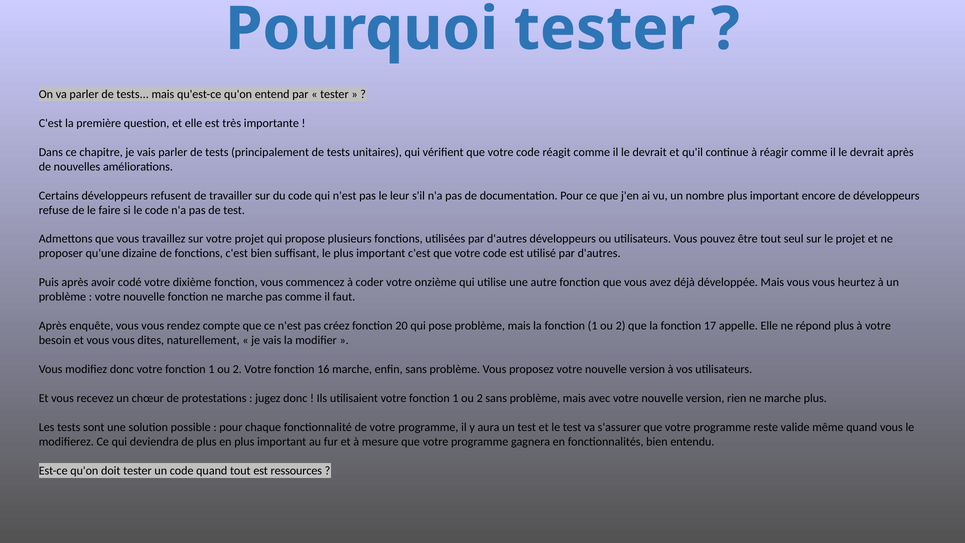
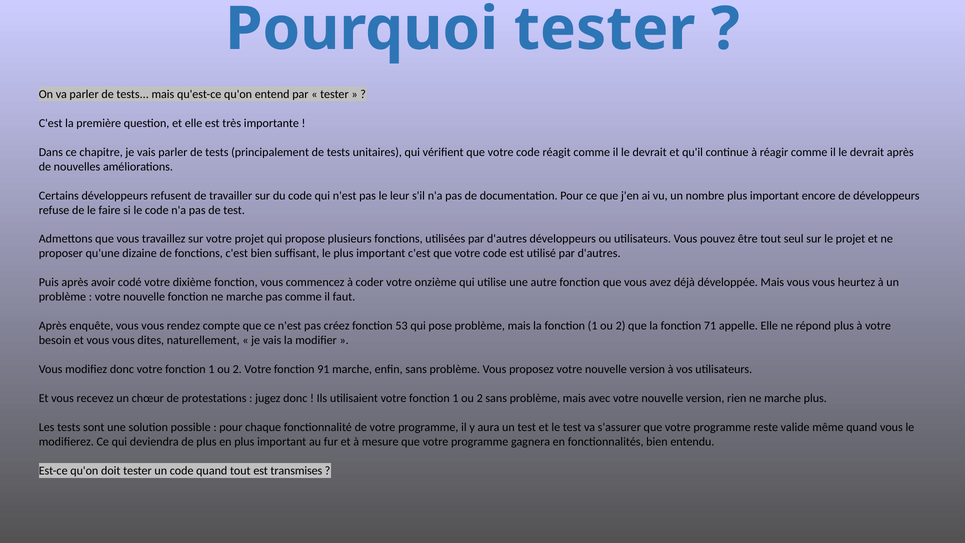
20: 20 -> 53
17: 17 -> 71
16: 16 -> 91
ressources: ressources -> transmises
